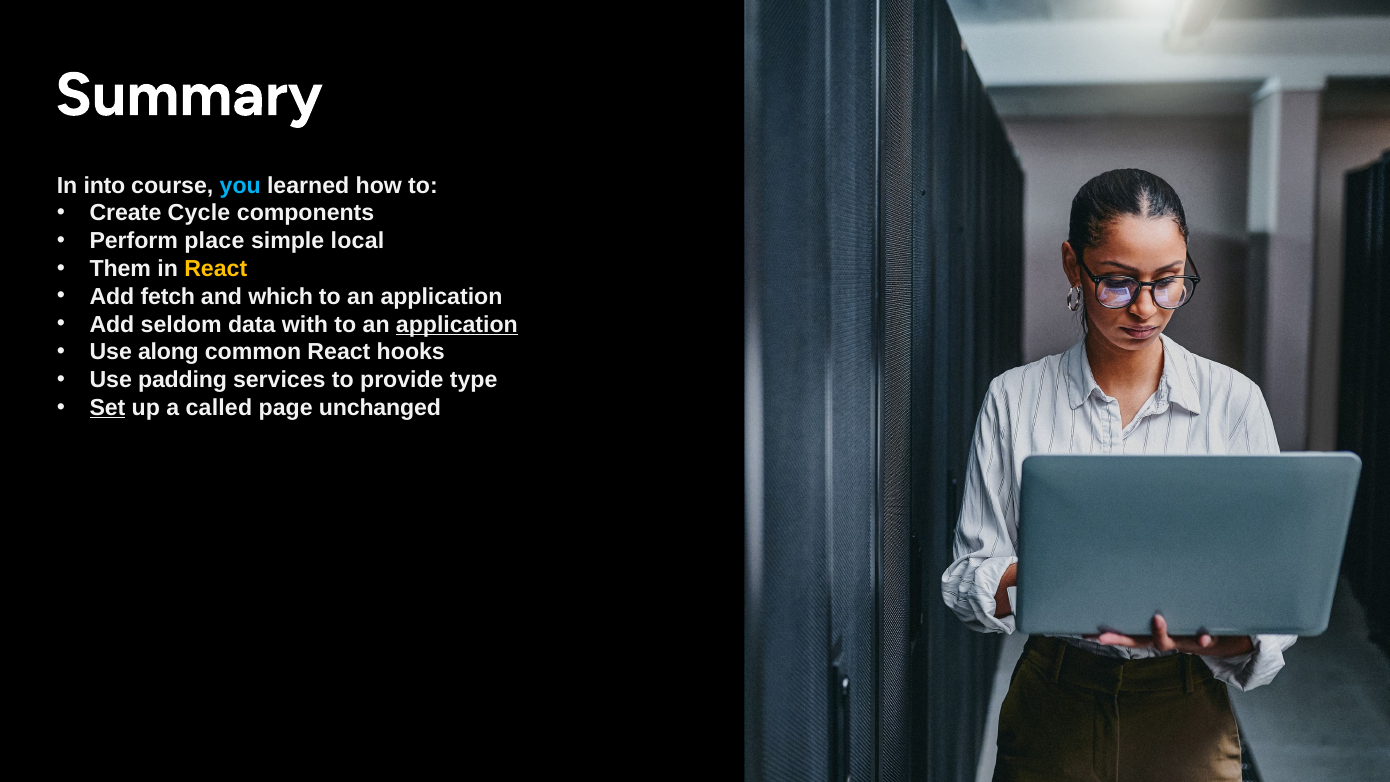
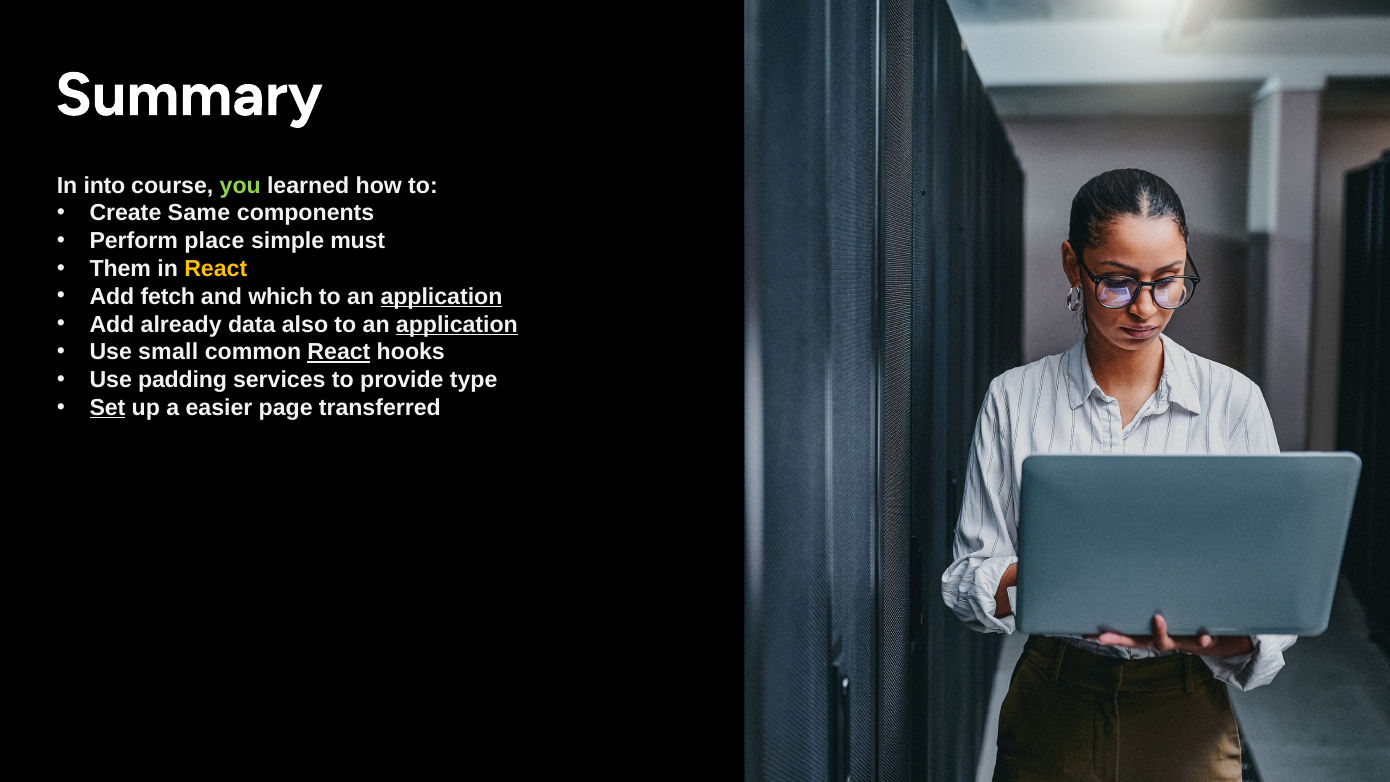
you colour: light blue -> light green
Cycle: Cycle -> Same
local: local -> must
application at (441, 297) underline: none -> present
seldom: seldom -> already
with: with -> also
along: along -> small
React at (339, 352) underline: none -> present
called: called -> easier
unchanged: unchanged -> transferred
